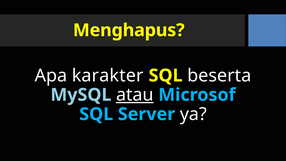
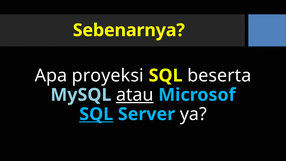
Menghapus: Menghapus -> Sebenarnya
karakter: karakter -> proyeksi
SQL at (96, 114) underline: none -> present
